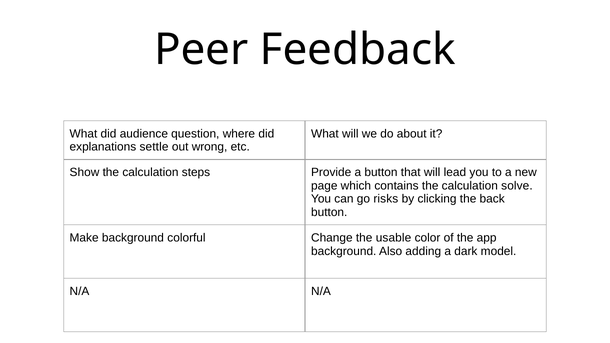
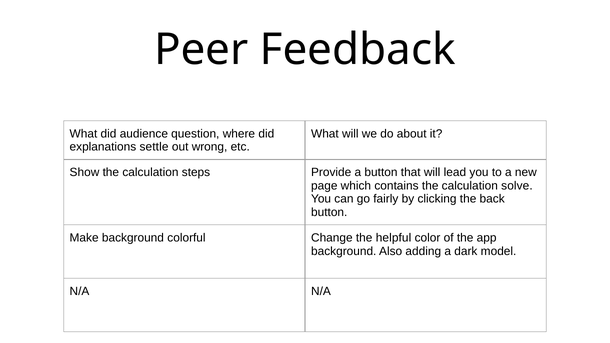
risks: risks -> fairly
usable: usable -> helpful
